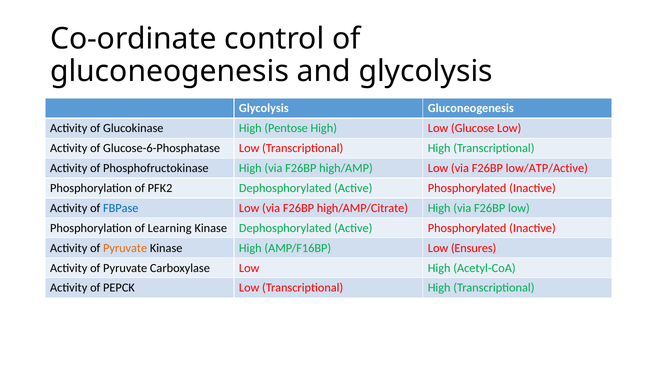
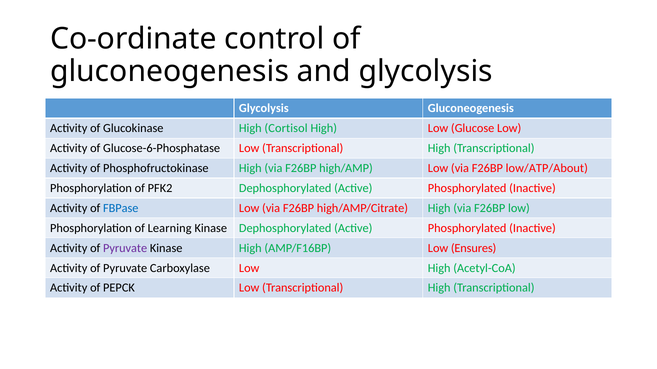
Pentose: Pentose -> Cortisol
low/ATP/Active: low/ATP/Active -> low/ATP/About
Pyruvate at (125, 248) colour: orange -> purple
